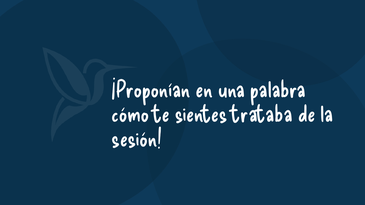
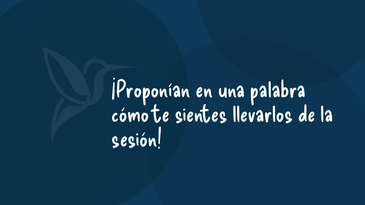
trataba: trataba -> llevarlos
